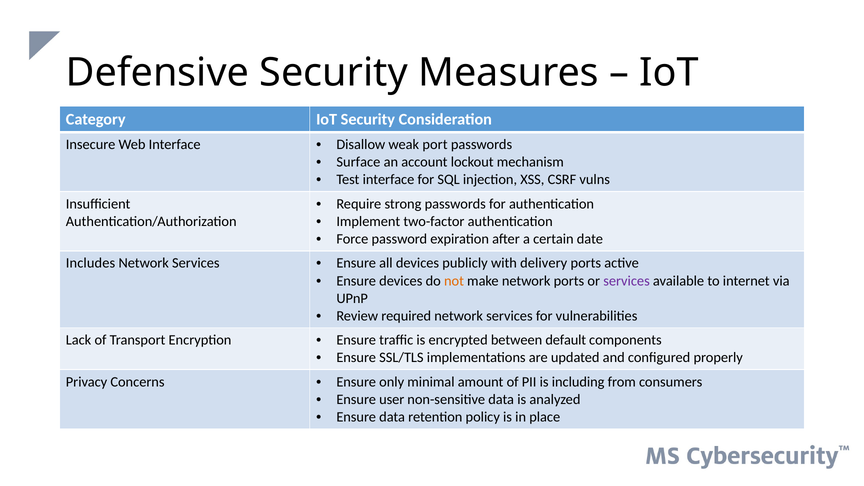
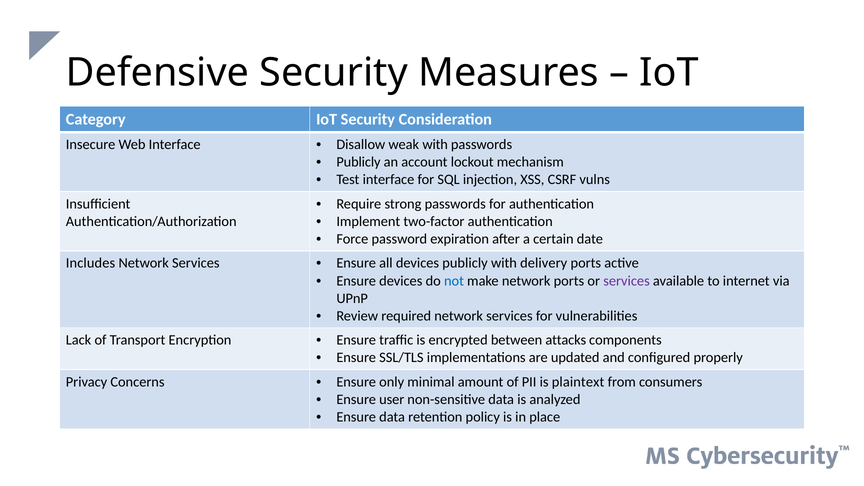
weak port: port -> with
Surface at (358, 162): Surface -> Publicly
not colour: orange -> blue
default: default -> attacks
including: including -> plaintext
